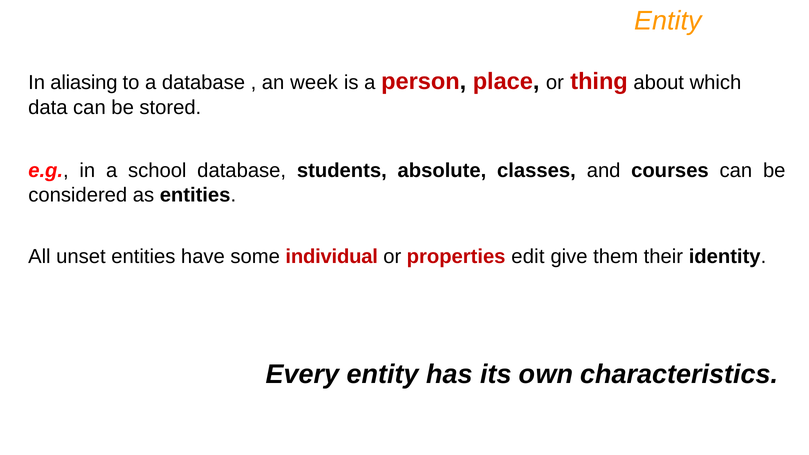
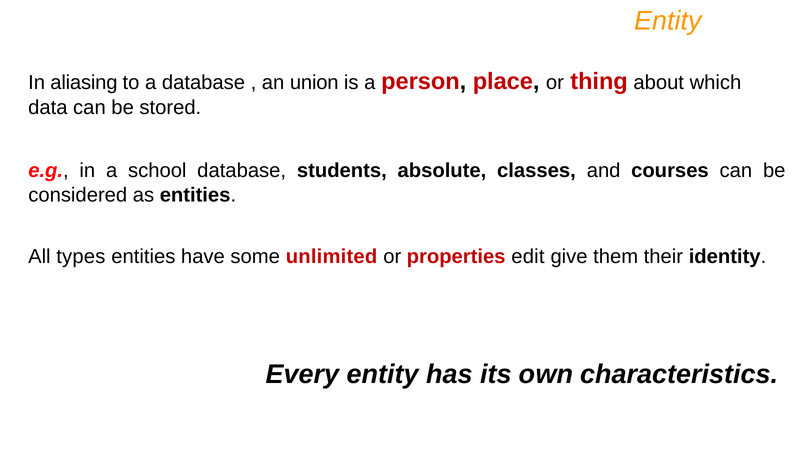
week: week -> union
unset: unset -> types
individual: individual -> unlimited
